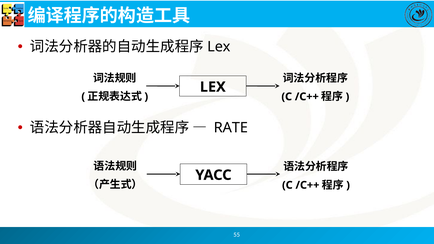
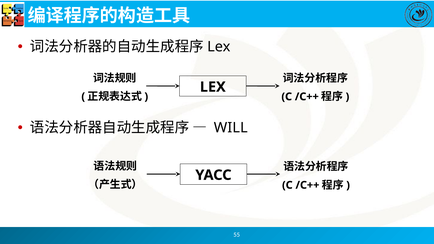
RATE: RATE -> WILL
